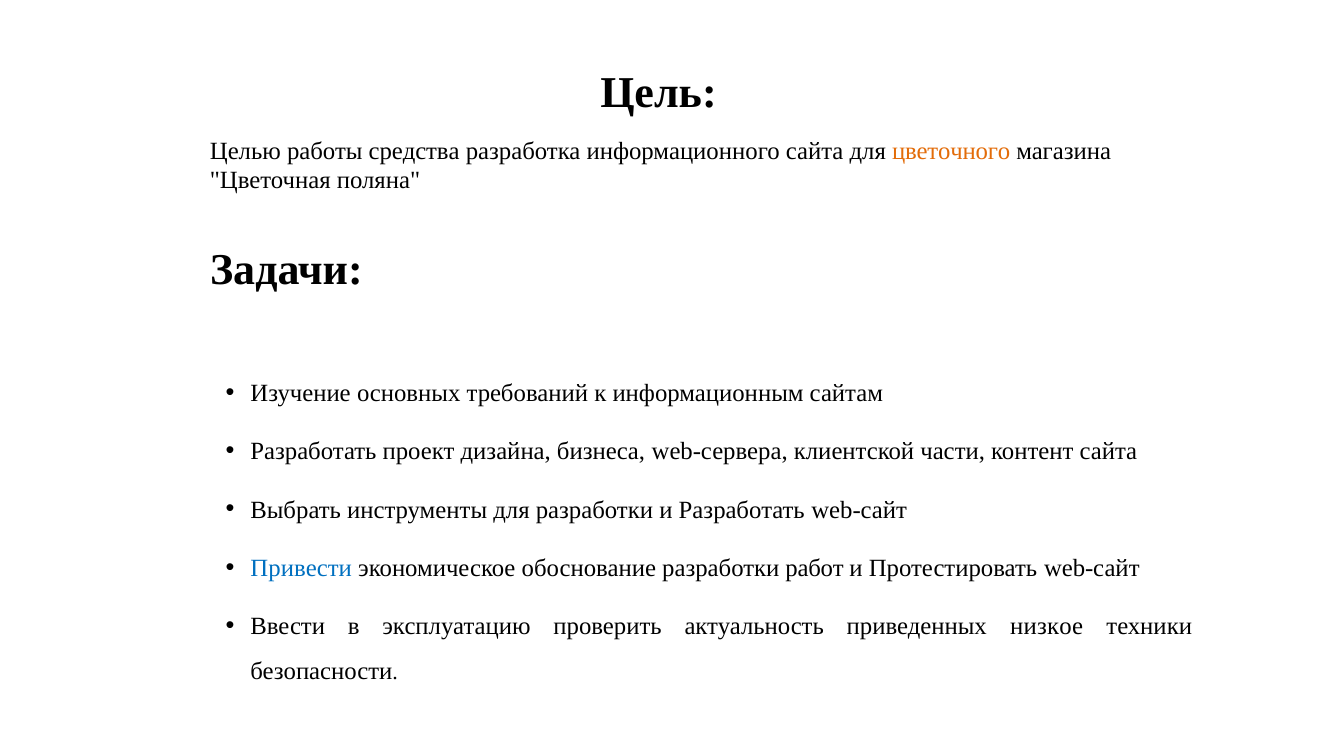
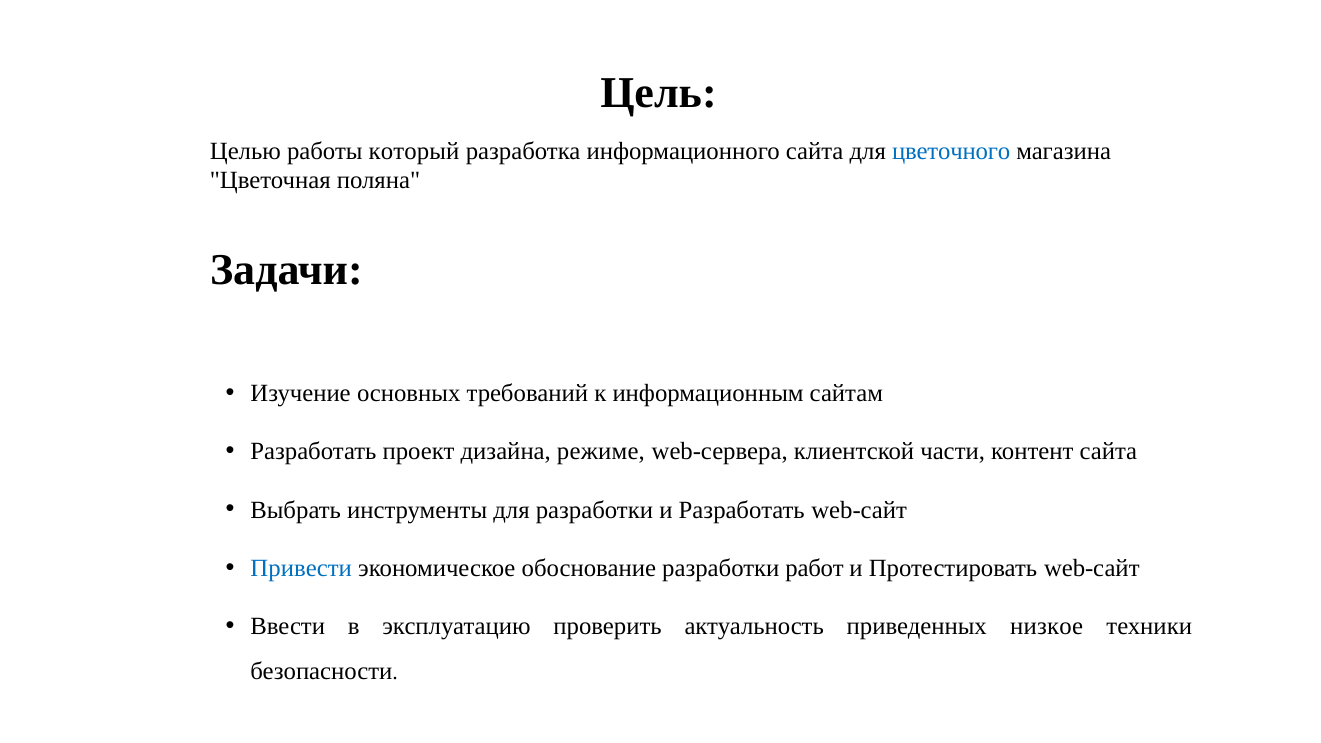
средства: средства -> который
цветочного colour: orange -> blue
бизнеса: бизнеса -> режиме
